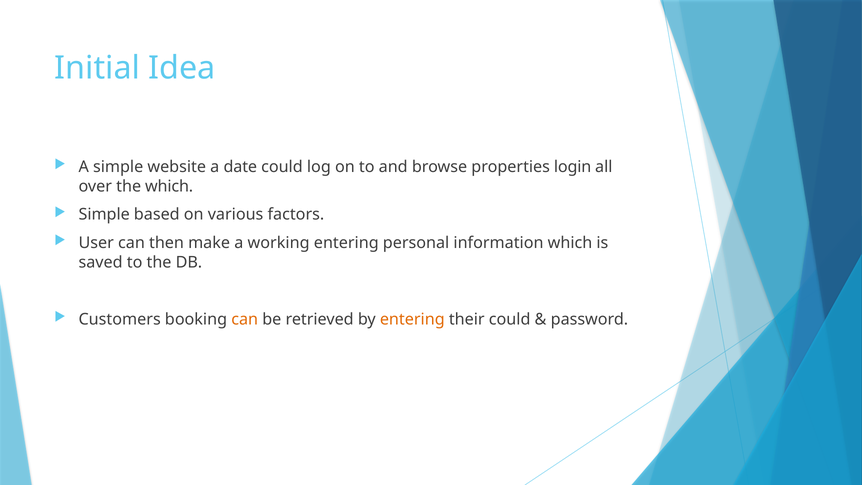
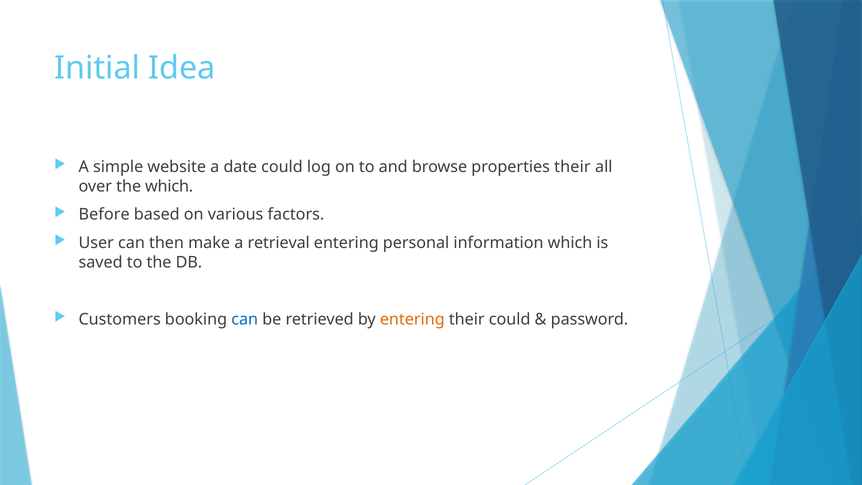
properties login: login -> their
Simple at (104, 215): Simple -> Before
working: working -> retrieval
can at (245, 319) colour: orange -> blue
